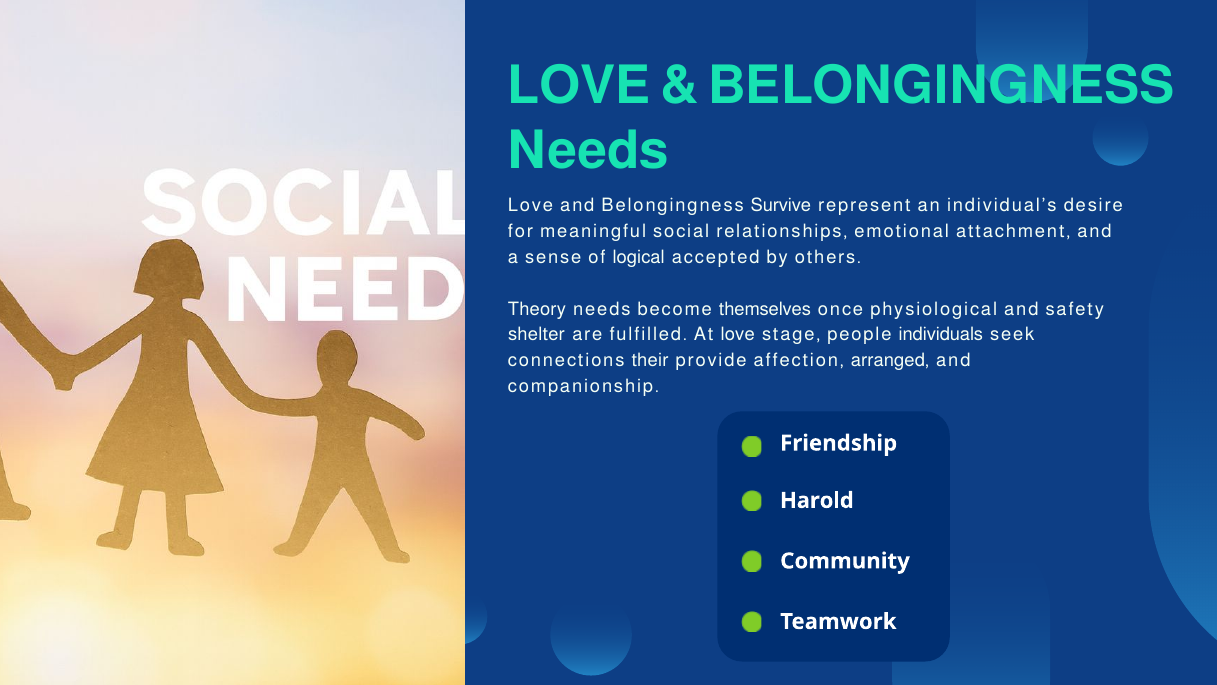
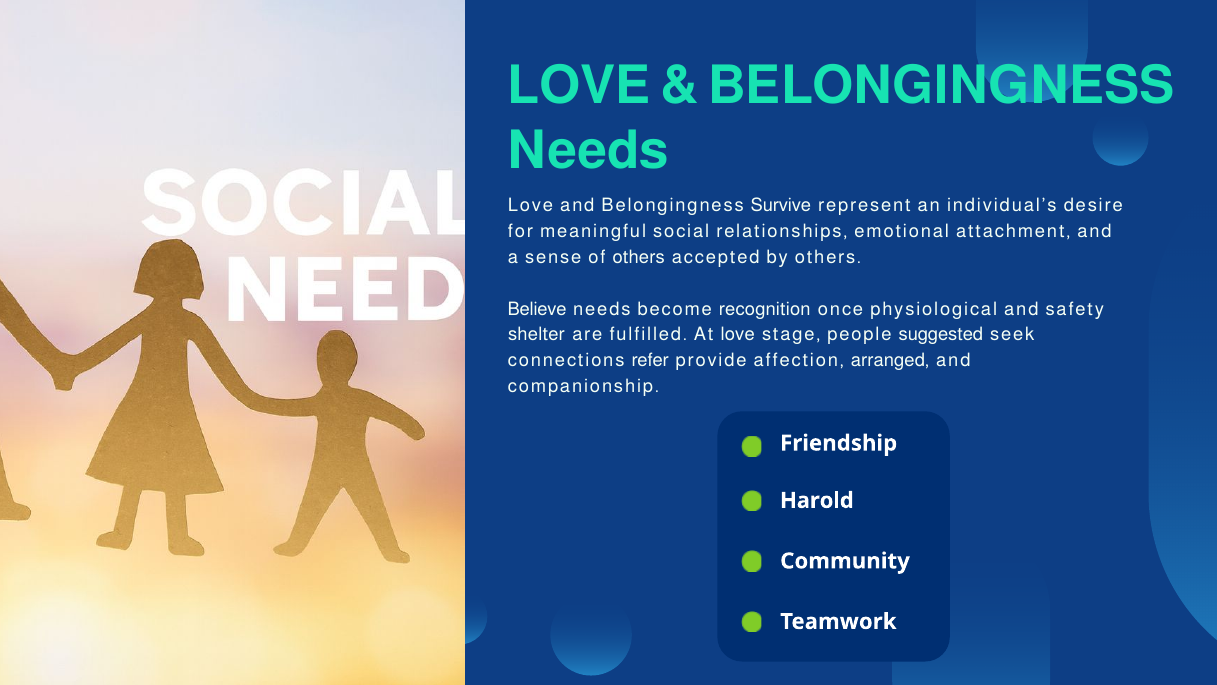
of logical: logical -> others
Theory: Theory -> Believe
themselves: themselves -> recognition
individuals: individuals -> suggested
their: their -> refer
